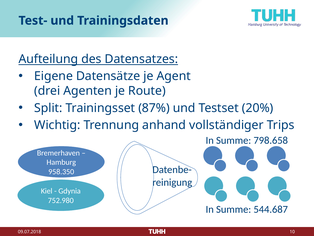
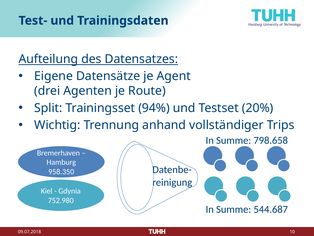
87%: 87% -> 94%
